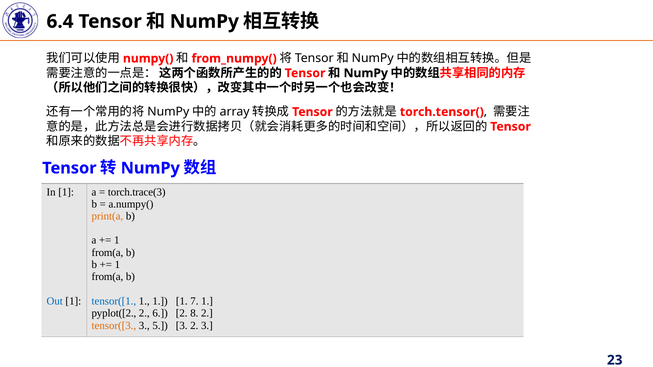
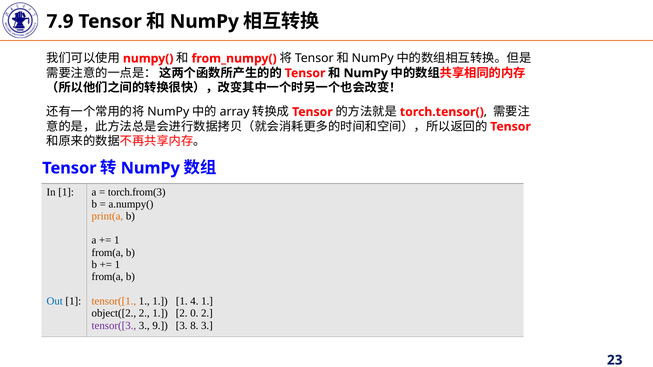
6.4: 6.4 -> 7.9
torch.trace(3: torch.trace(3 -> torch.from(3
tensor([1 colour: blue -> orange
7: 7 -> 4
pyplot([2: pyplot([2 -> object([2
2 6: 6 -> 1
8: 8 -> 0
tensor([3 colour: orange -> purple
5: 5 -> 9
3 2: 2 -> 8
